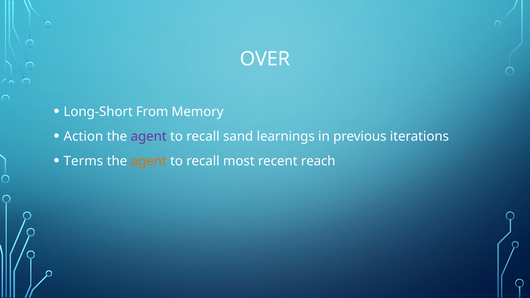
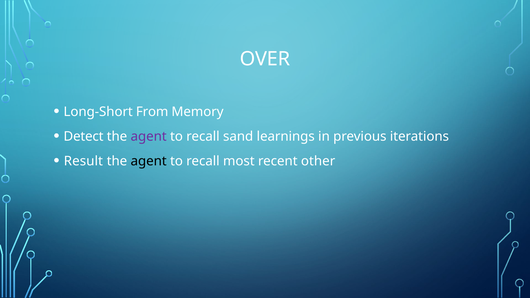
Action: Action -> Detect
Terms: Terms -> Result
agent at (149, 161) colour: orange -> black
reach: reach -> other
